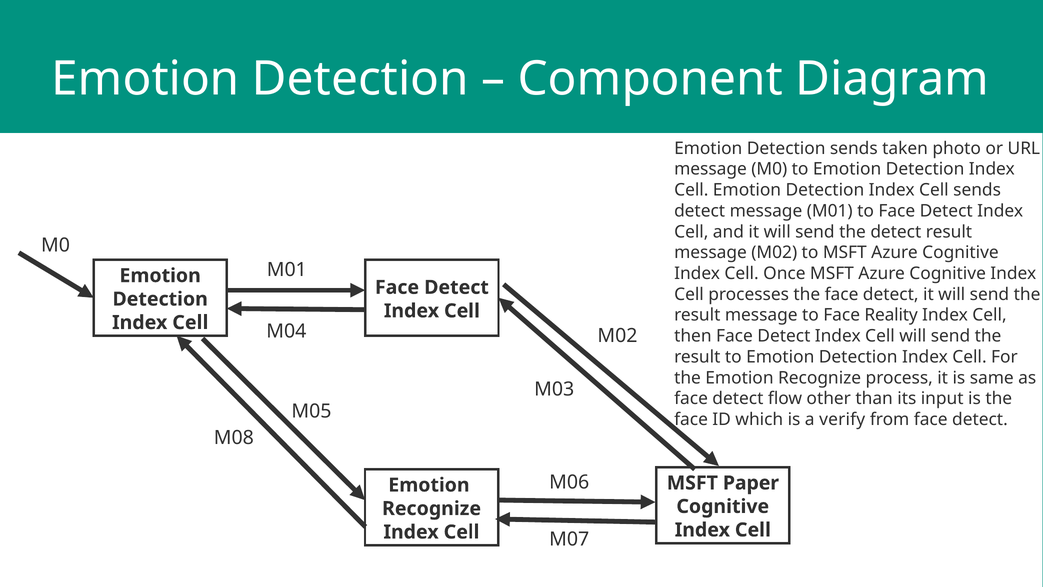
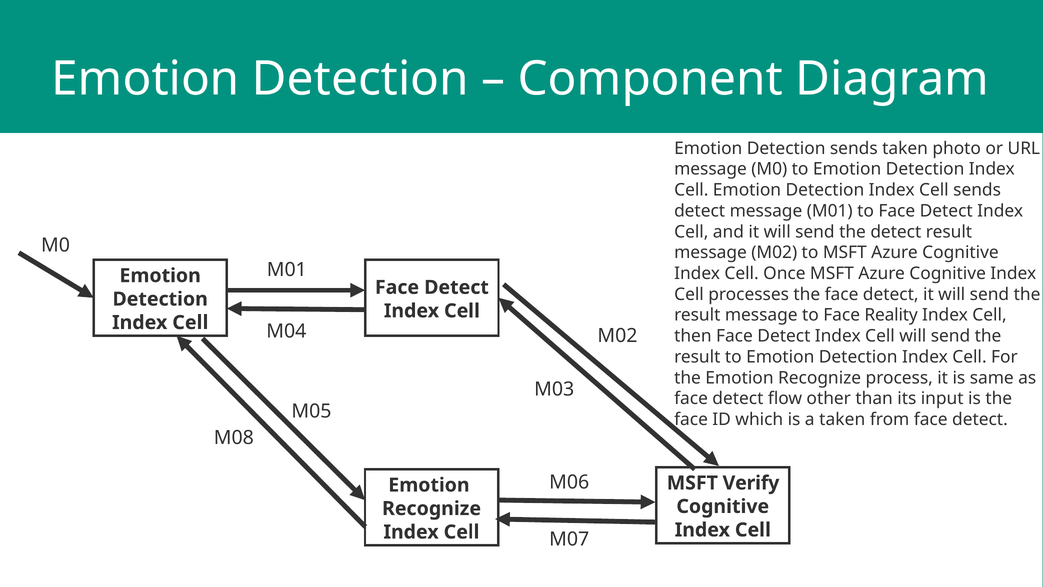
a verify: verify -> taken
Paper: Paper -> Verify
